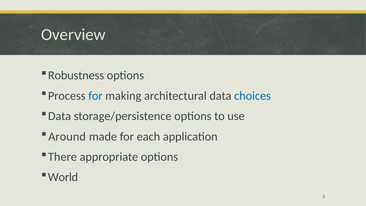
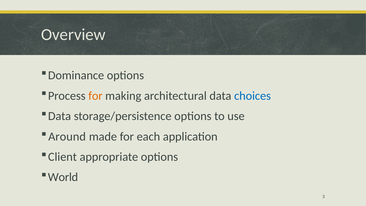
Robustness: Robustness -> Dominance
for at (95, 96) colour: blue -> orange
There: There -> Client
